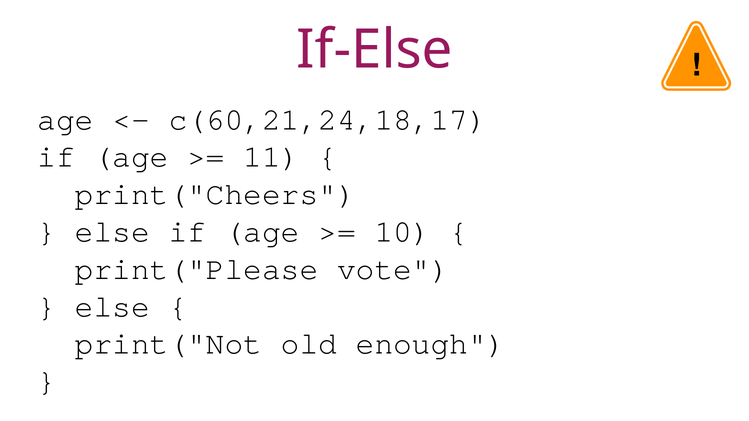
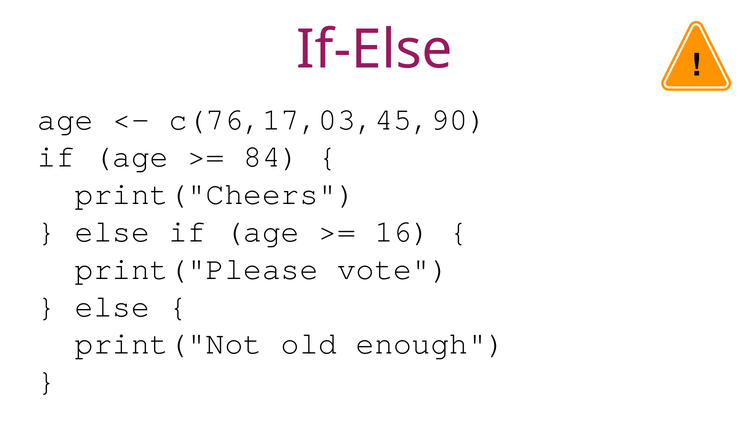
c(60,21,24,18,17: c(60,21,24,18,17 -> c(76,17,03,45,90
11: 11 -> 84
10: 10 -> 16
